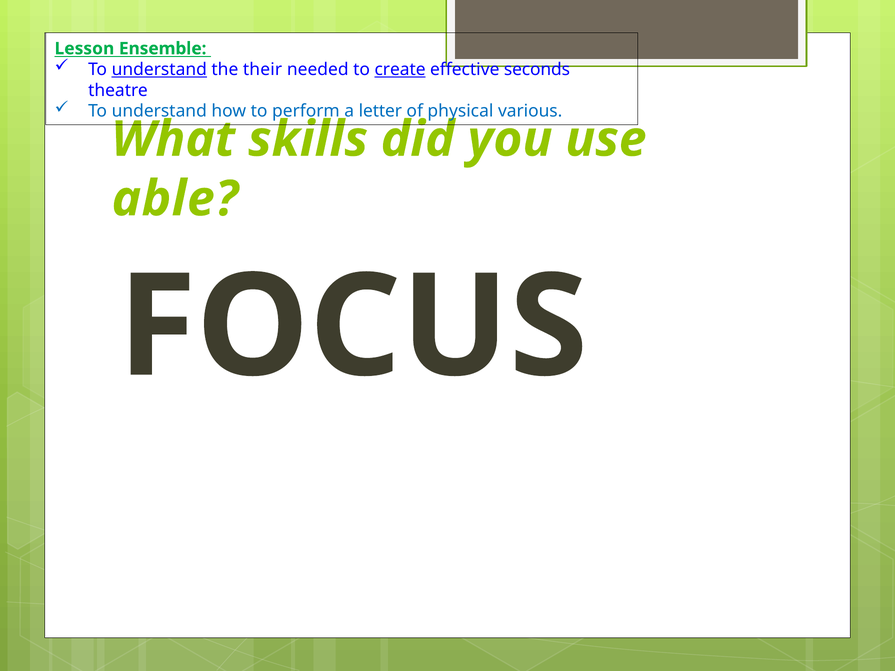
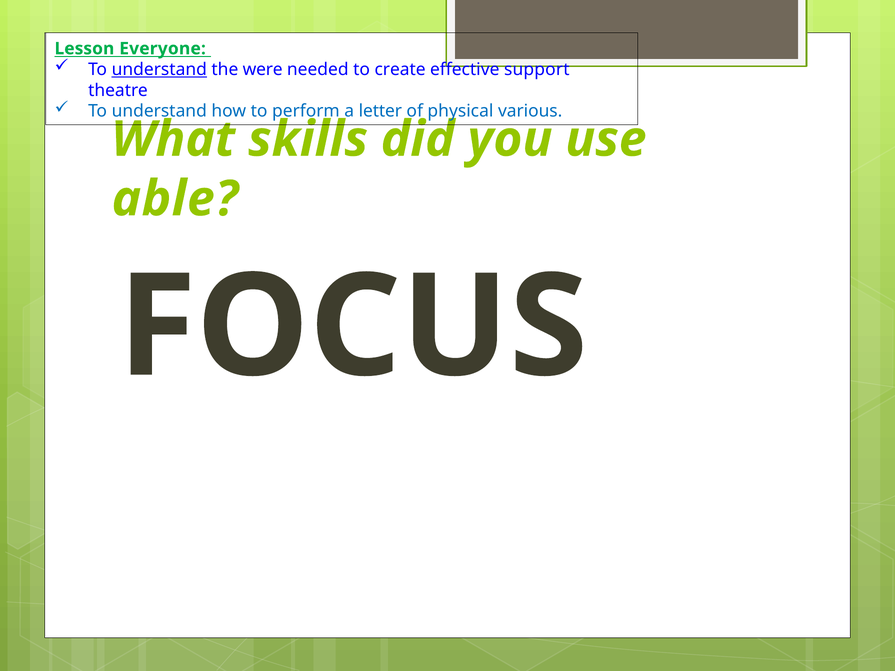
Ensemble: Ensemble -> Everyone
their: their -> were
create underline: present -> none
seconds: seconds -> support
